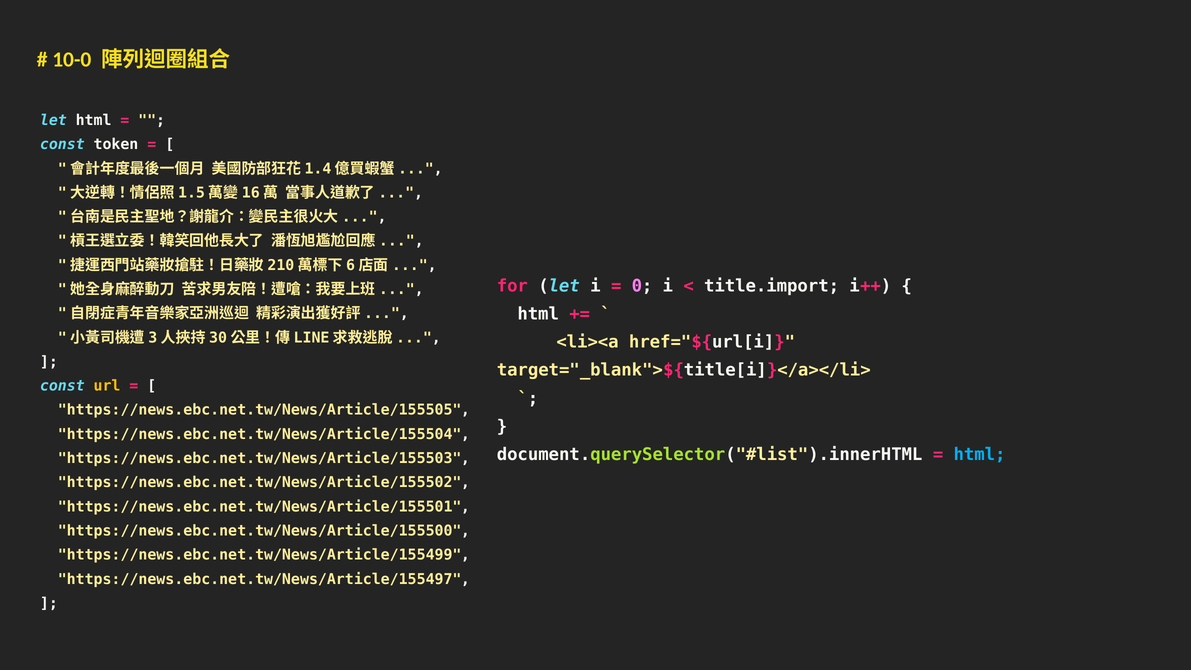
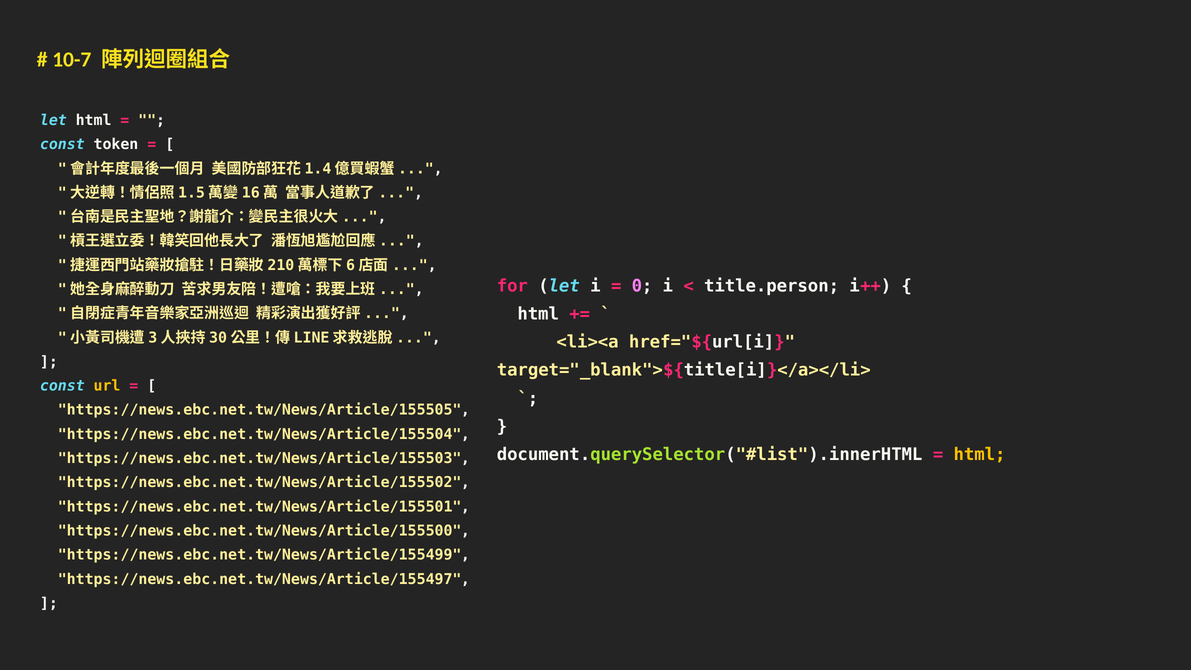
10-0: 10-0 -> 10-7
title.import: title.import -> title.person
html at (980, 454) colour: light blue -> yellow
